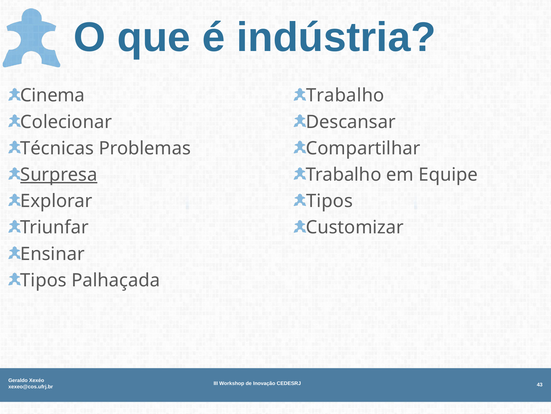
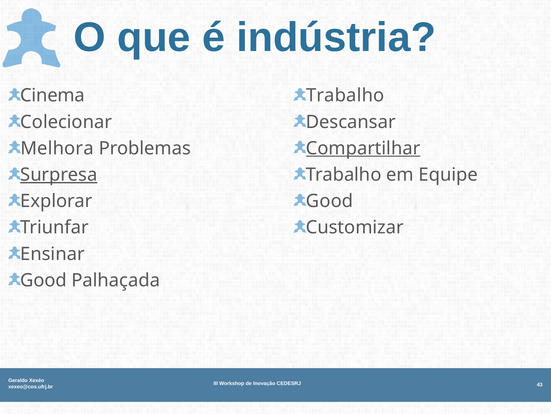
Técnicas: Técnicas -> Melhora
Compartilhar underline: none -> present
Tipos at (330, 201): Tipos -> Good
Tipos at (43, 280): Tipos -> Good
